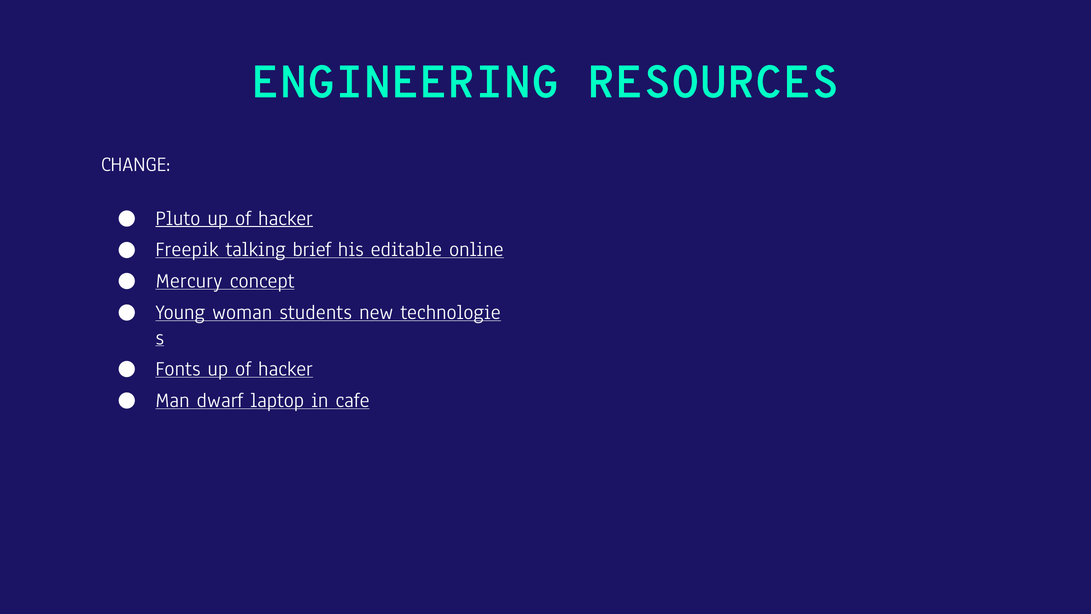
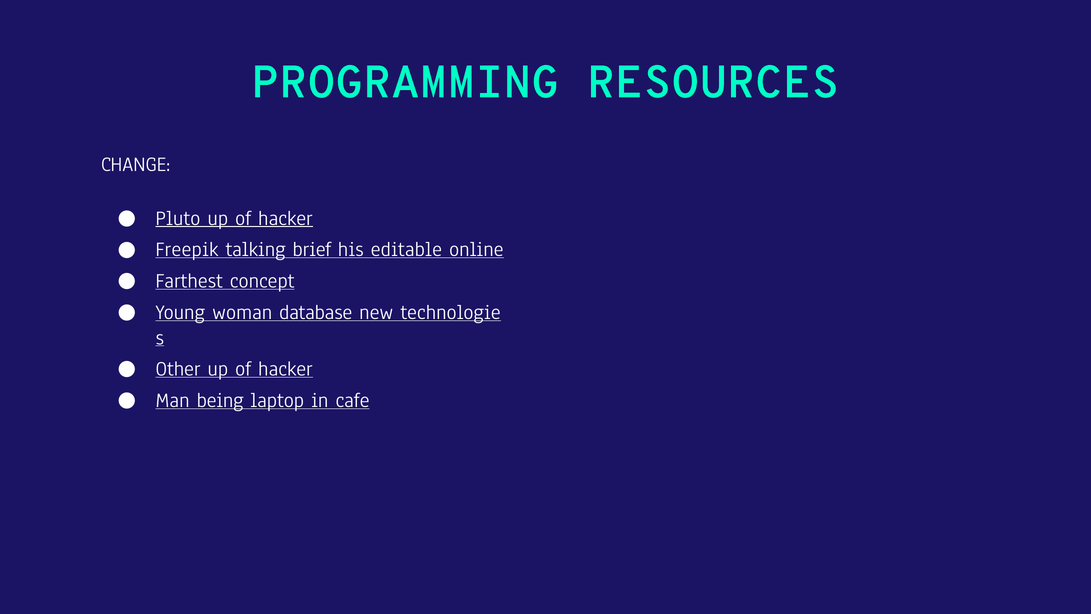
ENGINEERING: ENGINEERING -> PROGRAMMING
Mercury: Mercury -> Farthest
students: students -> database
Fonts: Fonts -> Other
dwarf: dwarf -> being
